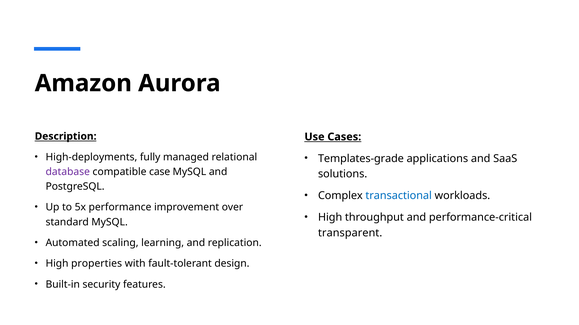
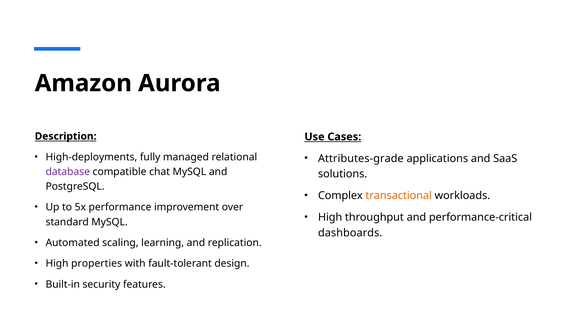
Templates-grade: Templates-grade -> Attributes-grade
case: case -> chat
transactional colour: blue -> orange
transparent: transparent -> dashboards
